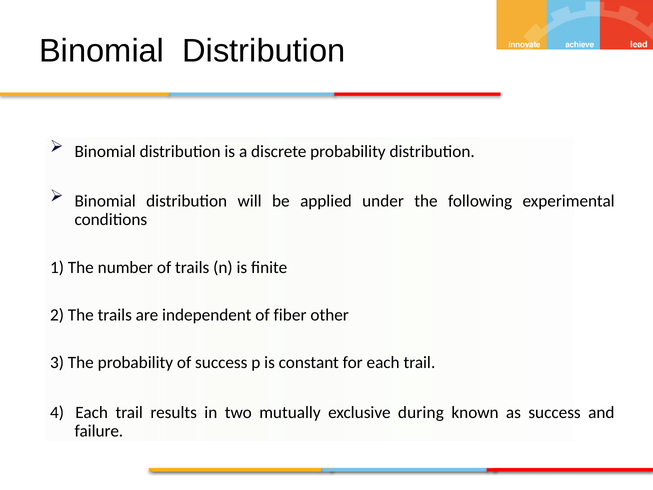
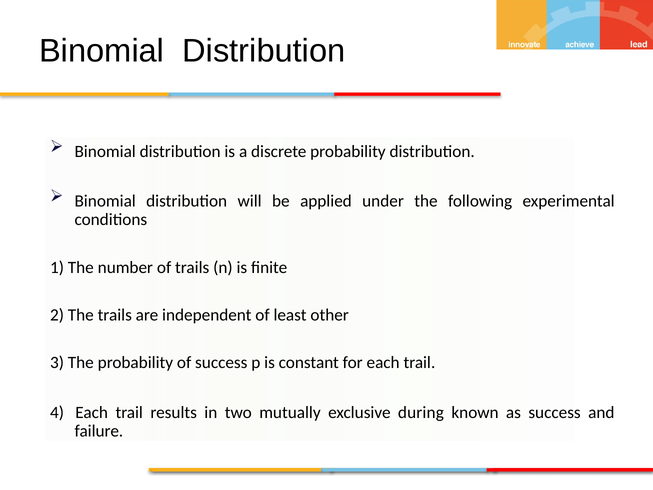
fiber: fiber -> least
